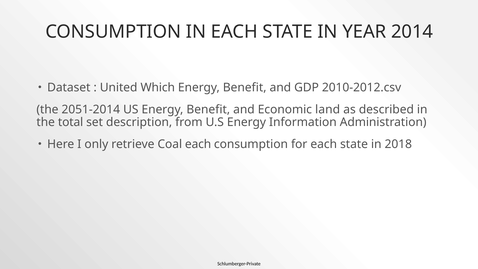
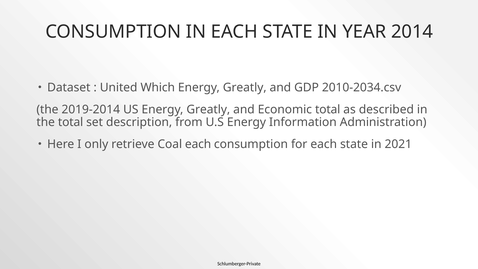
Benefit at (245, 88): Benefit -> Greatly
2010-2012.csv: 2010-2012.csv -> 2010-2034.csv
2051-2014: 2051-2014 -> 2019-2014
US Energy Benefit: Benefit -> Greatly
Economic land: land -> total
2018: 2018 -> 2021
